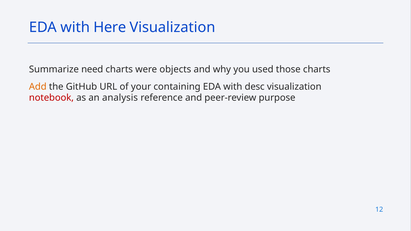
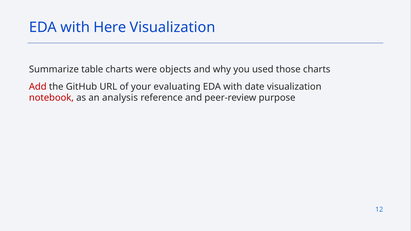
need: need -> table
Add colour: orange -> red
containing: containing -> evaluating
desc: desc -> date
